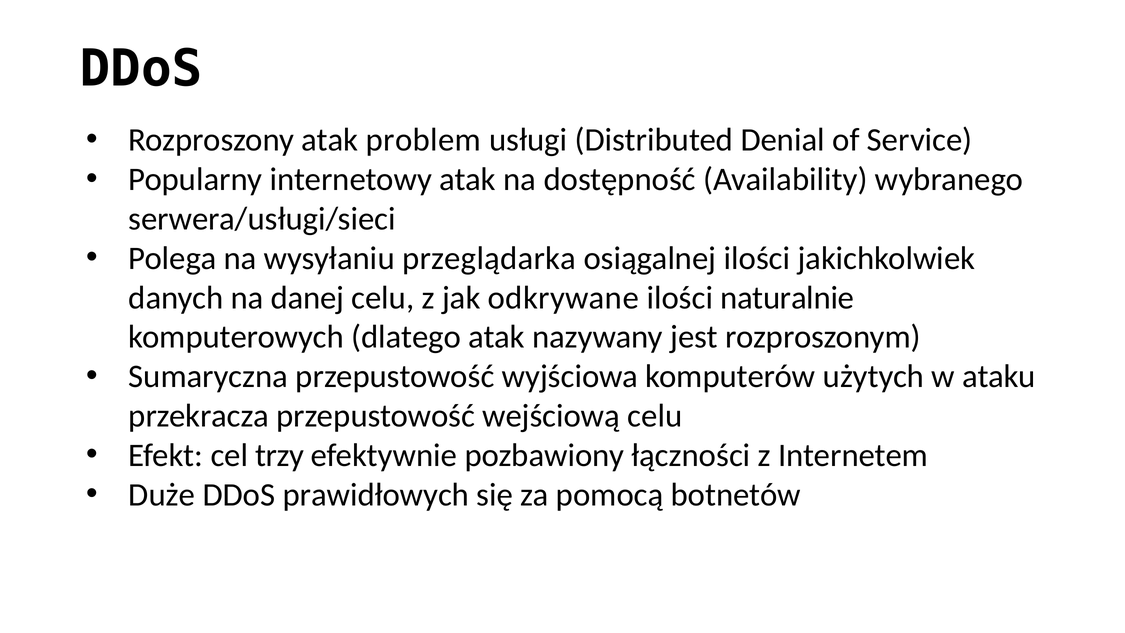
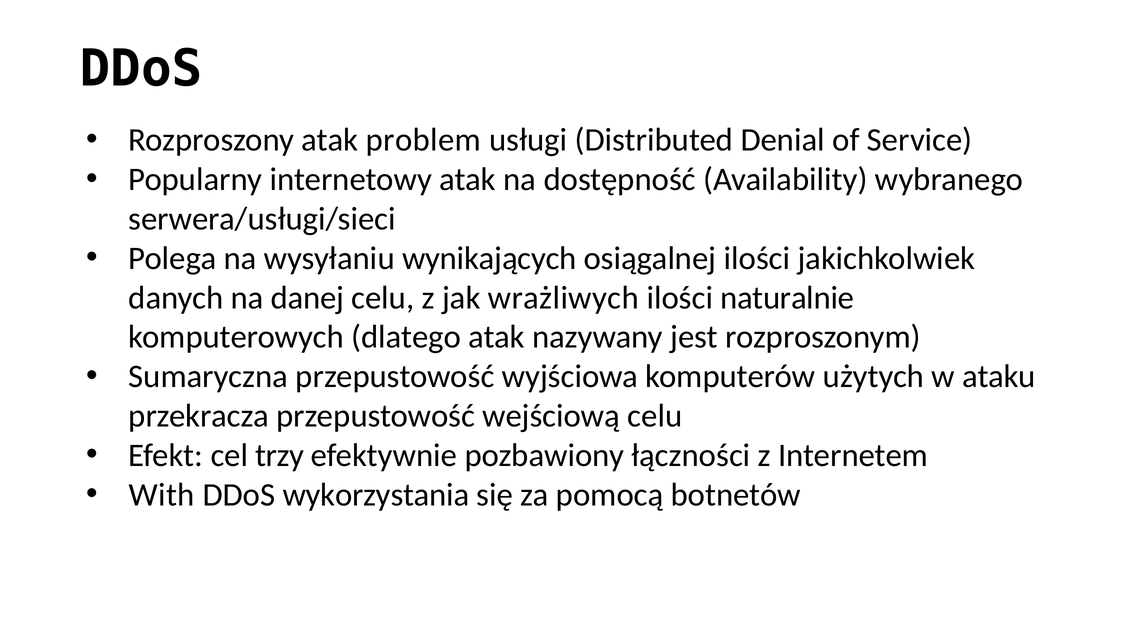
przeglądarka: przeglądarka -> wynikających
odkrywane: odkrywane -> wrażliwych
Duże: Duże -> With
prawidłowych: prawidłowych -> wykorzystania
